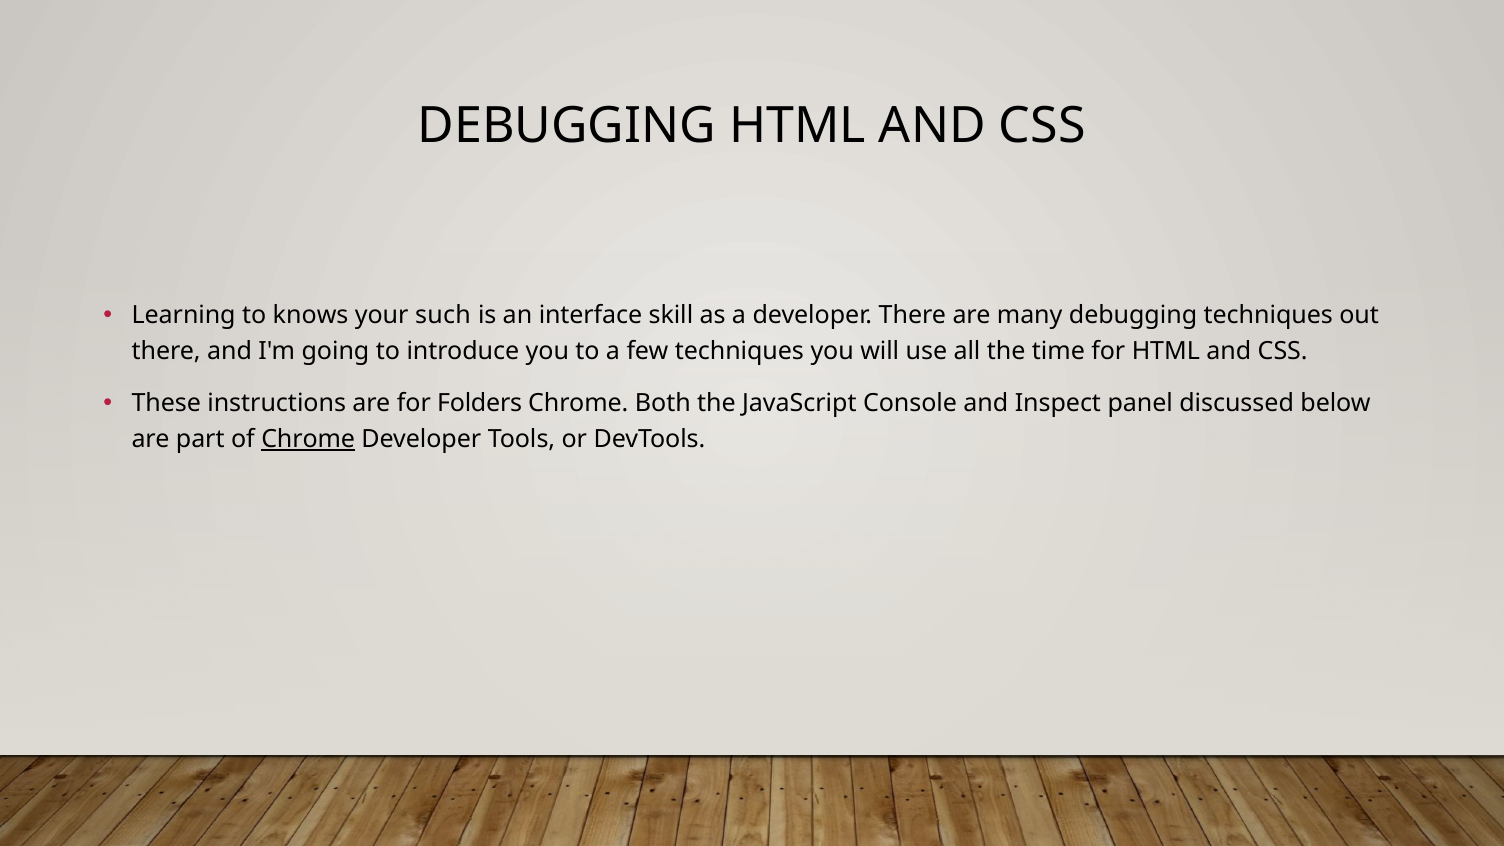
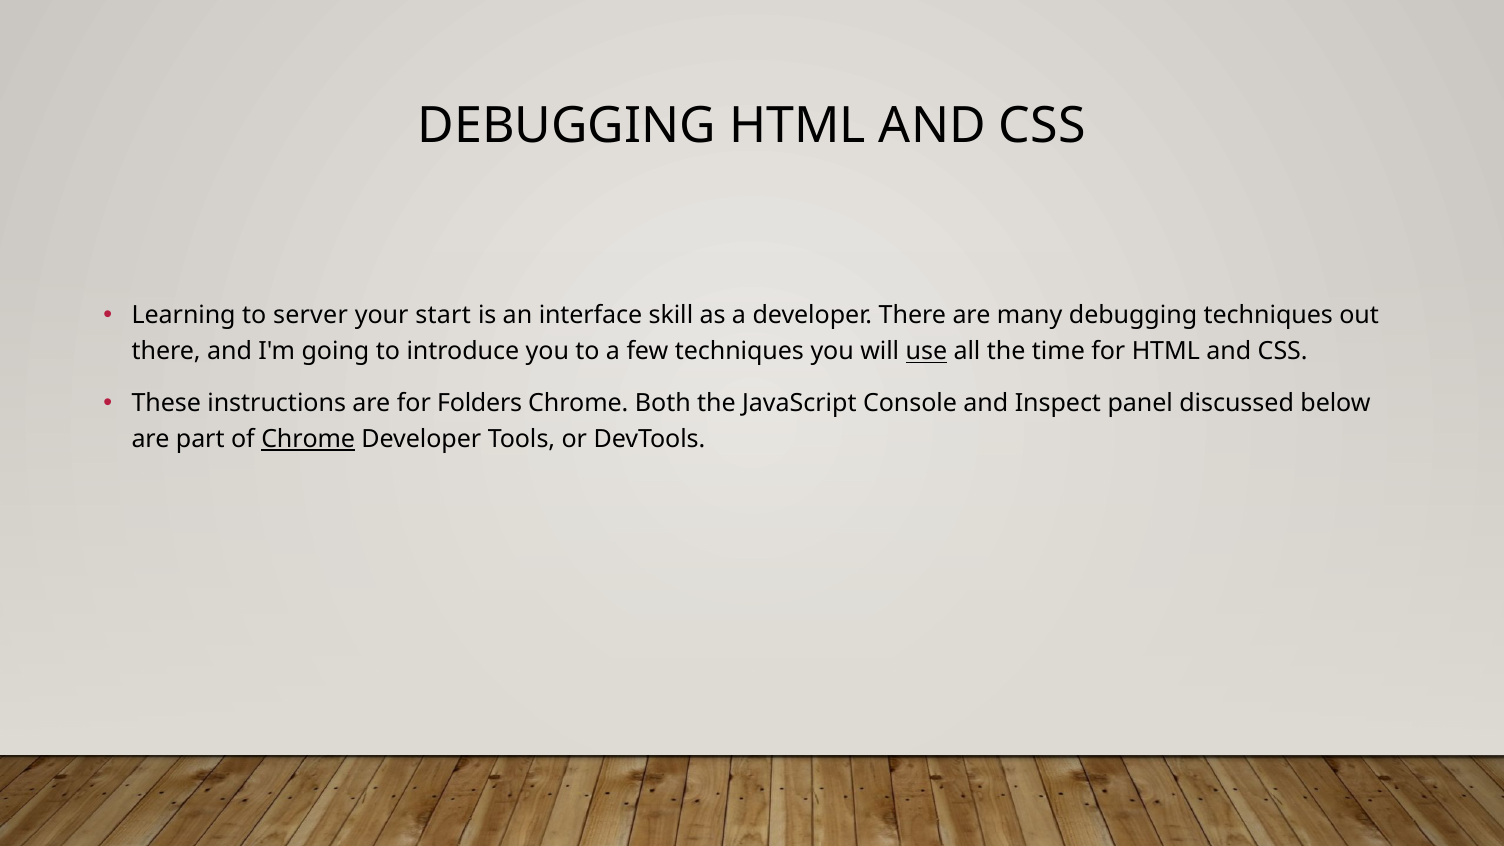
knows: knows -> server
such: such -> start
use underline: none -> present
